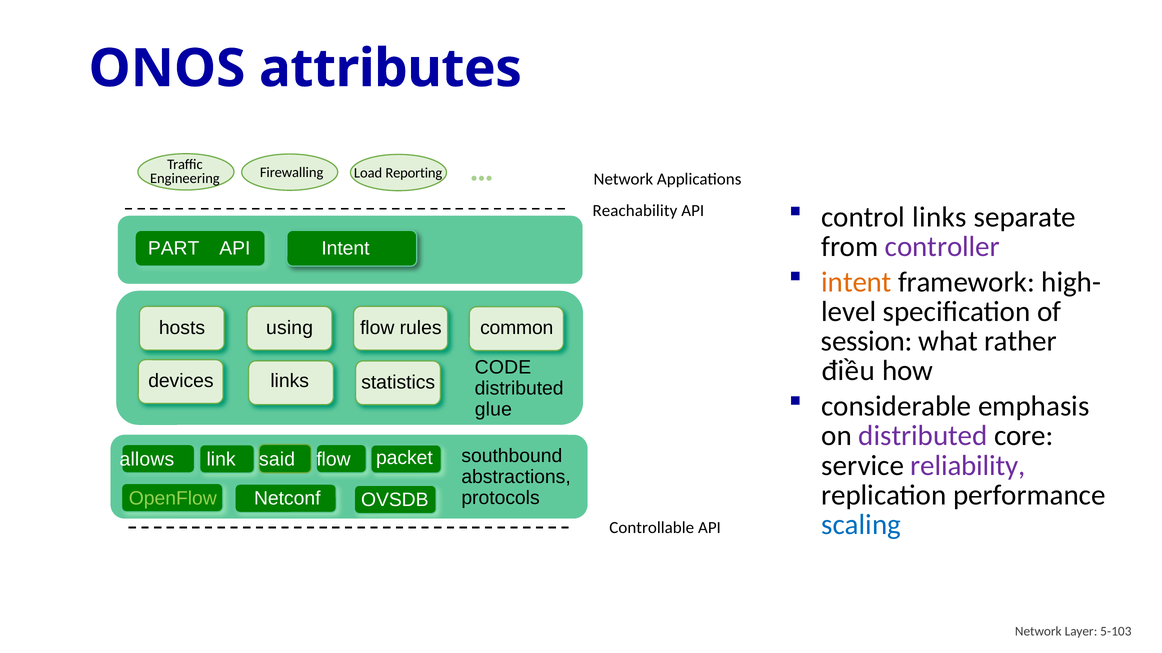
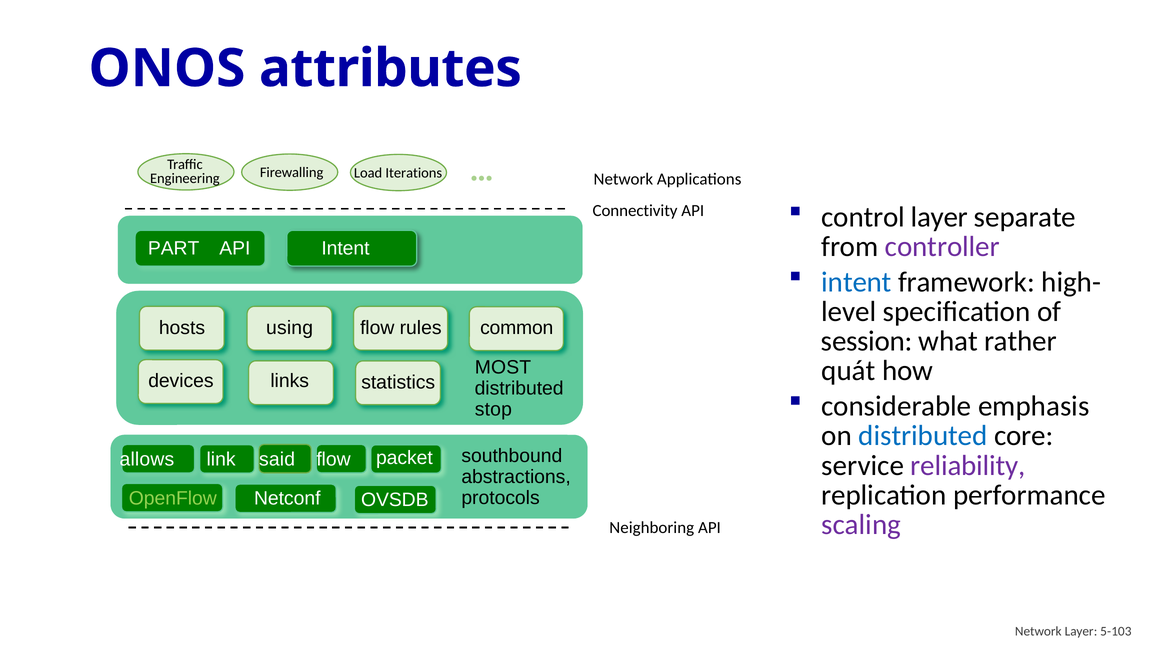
Reporting: Reporting -> Iterations
control links: links -> layer
Reachability: Reachability -> Connectivity
intent at (857, 282) colour: orange -> blue
CODE: CODE -> MOST
điều: điều -> quát
glue: glue -> stop
distributed at (923, 436) colour: purple -> blue
scaling colour: blue -> purple
Controllable: Controllable -> Neighboring
